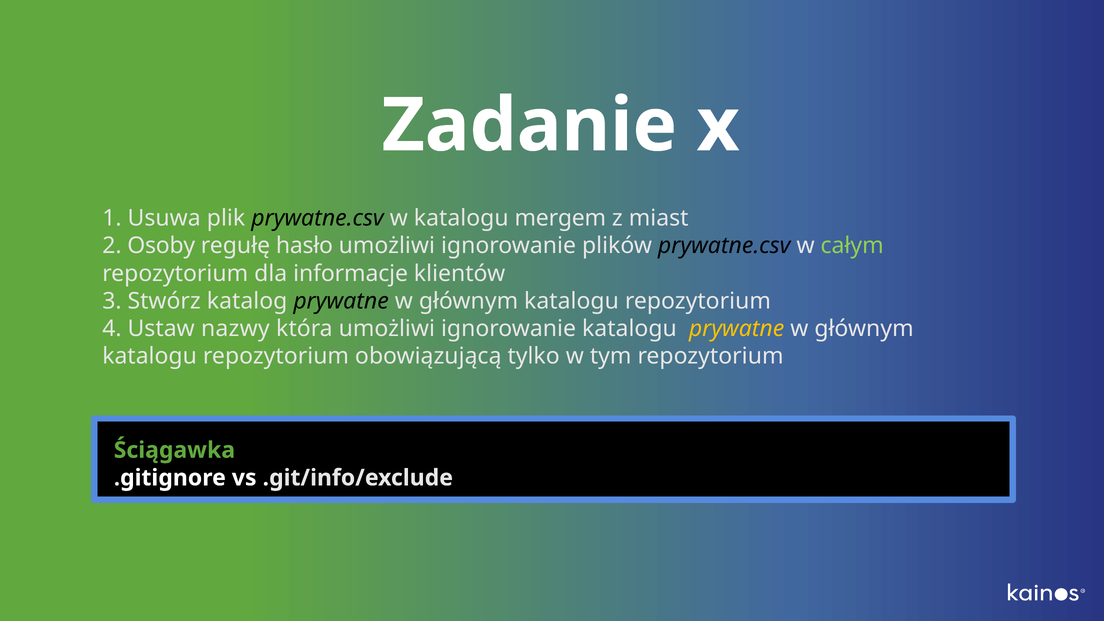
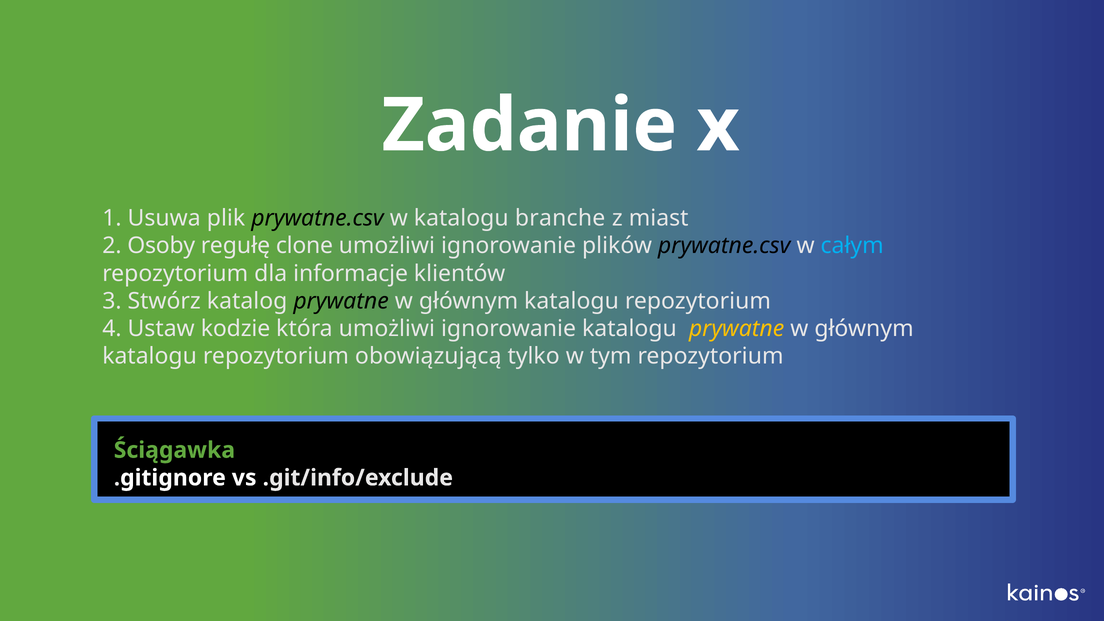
mergem: mergem -> branche
hasło: hasło -> clone
całym colour: light green -> light blue
nazwy: nazwy -> kodzie
